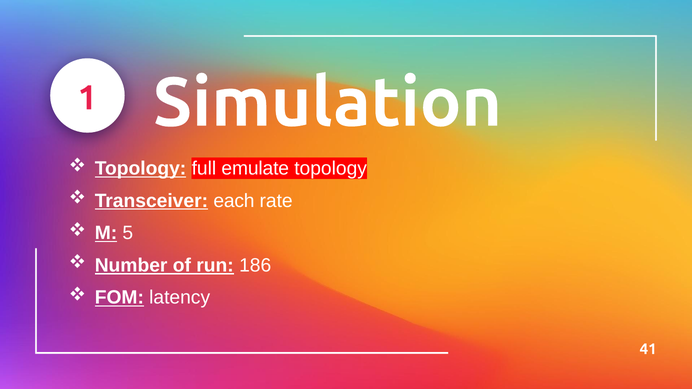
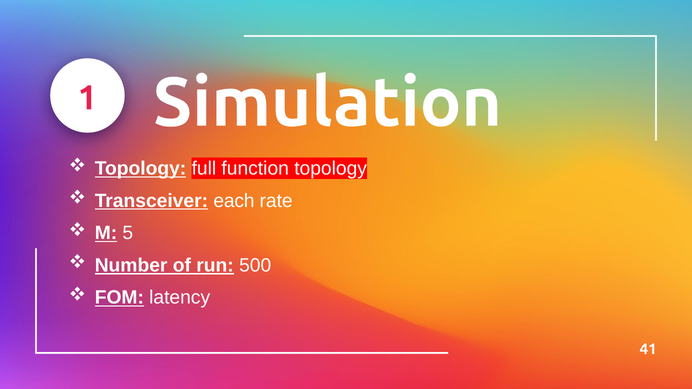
emulate: emulate -> function
186: 186 -> 500
